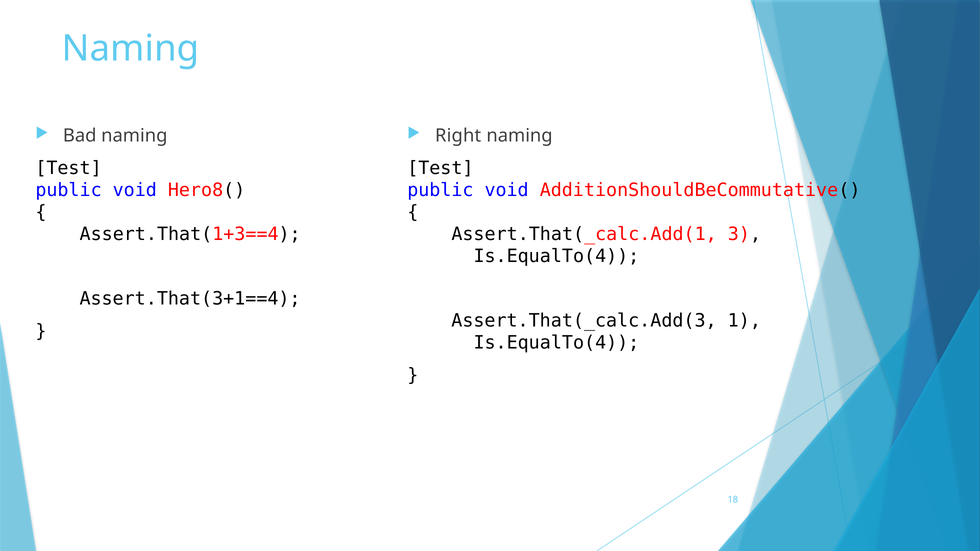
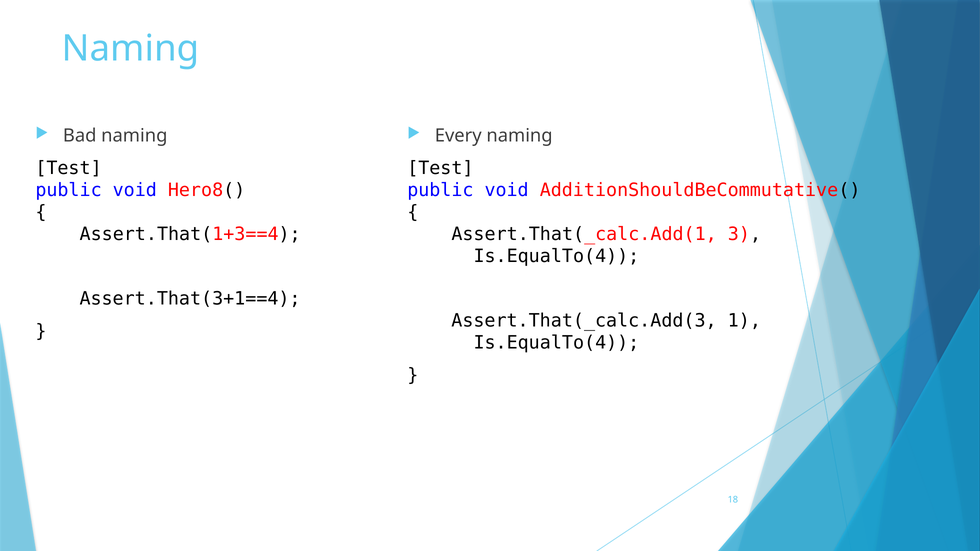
Right: Right -> Every
